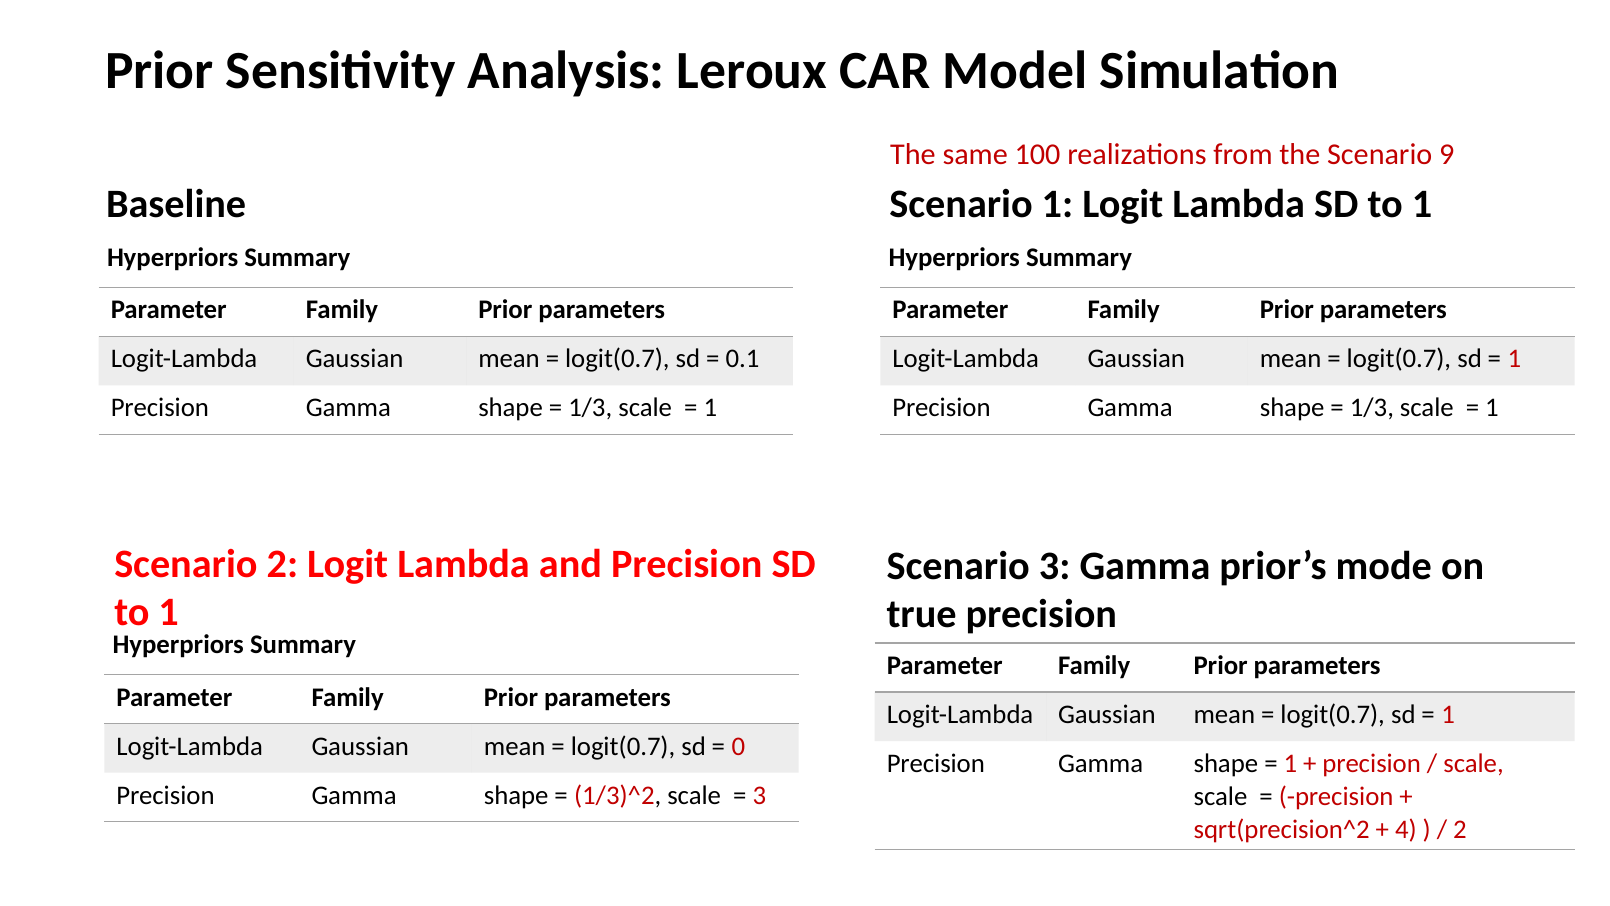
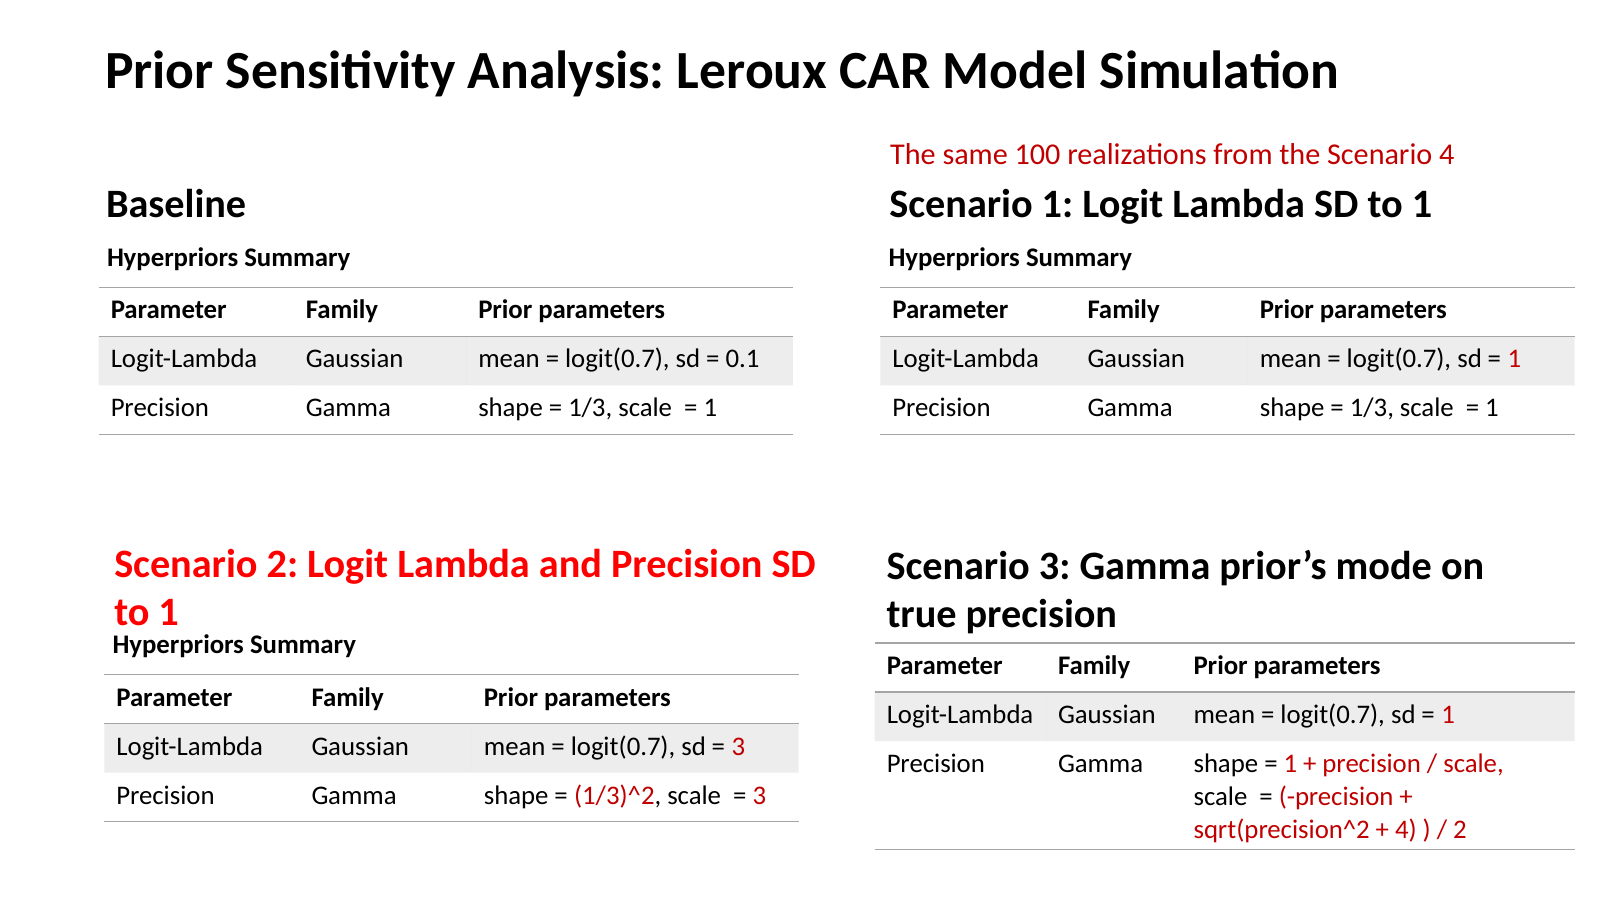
Scenario 9: 9 -> 4
0 at (738, 746): 0 -> 3
